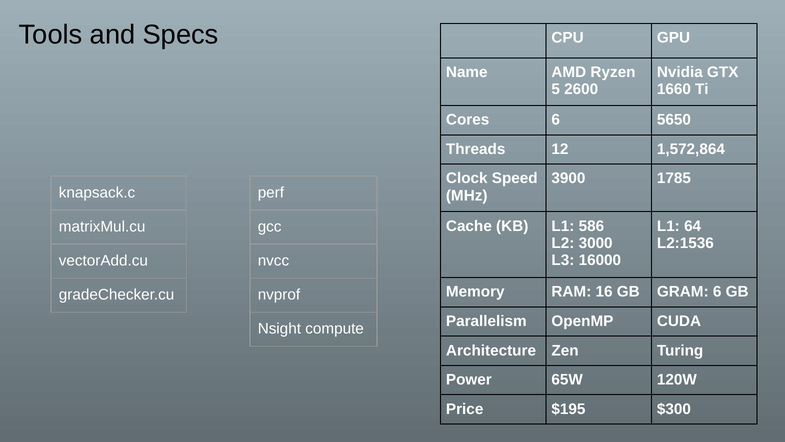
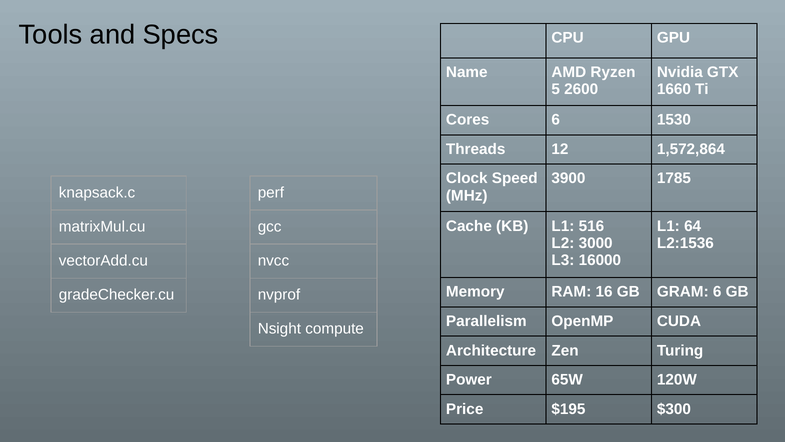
5650: 5650 -> 1530
586: 586 -> 516
